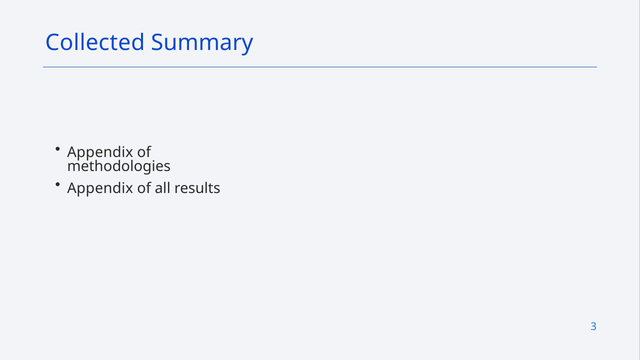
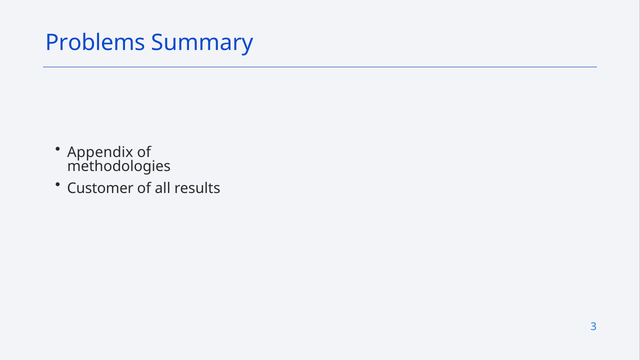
Collected: Collected -> Problems
Appendix at (100, 188): Appendix -> Customer
